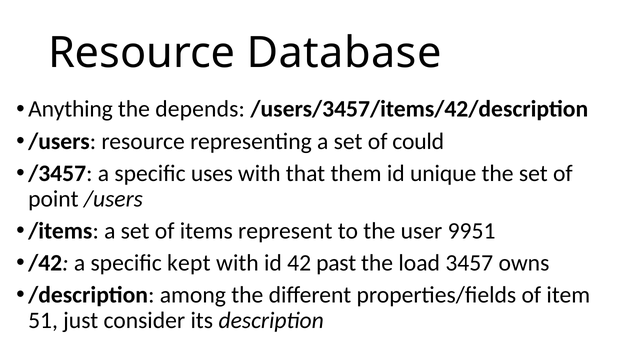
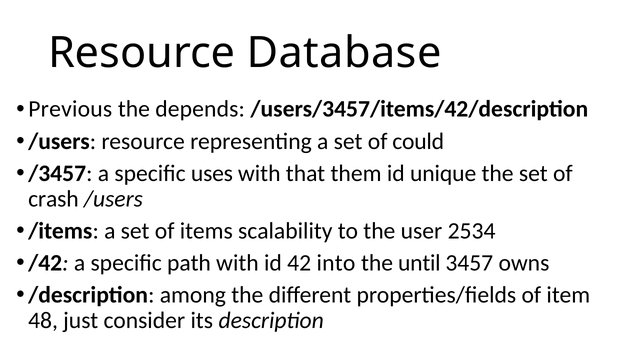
Anything: Anything -> Previous
point: point -> crash
represent: represent -> scalability
9951: 9951 -> 2534
kept: kept -> path
past: past -> into
load: load -> until
51: 51 -> 48
